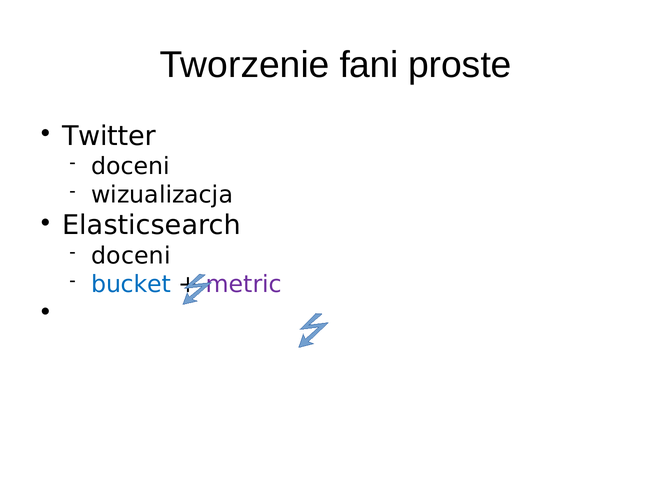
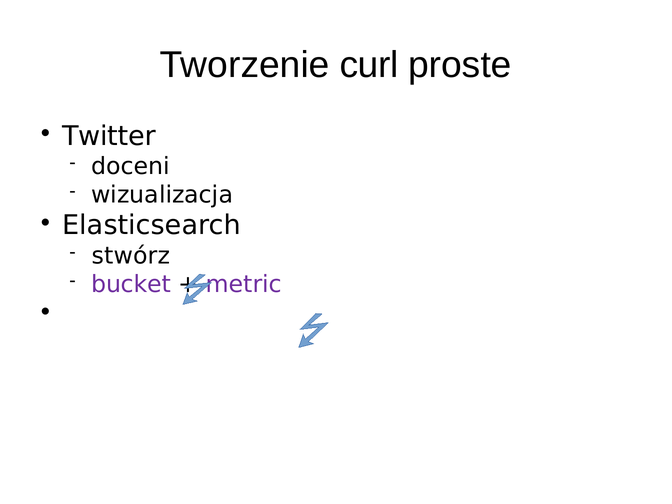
fani: fani -> curl
doceni at (131, 256): doceni -> stwórz
bucket colour: blue -> purple
